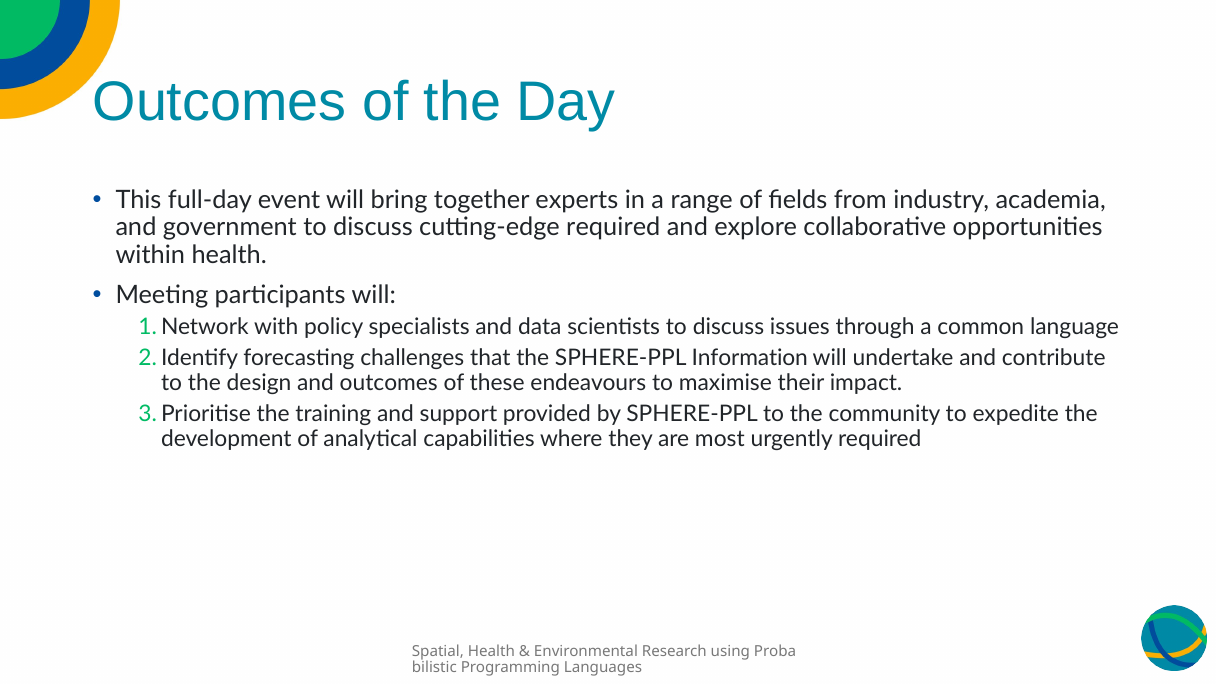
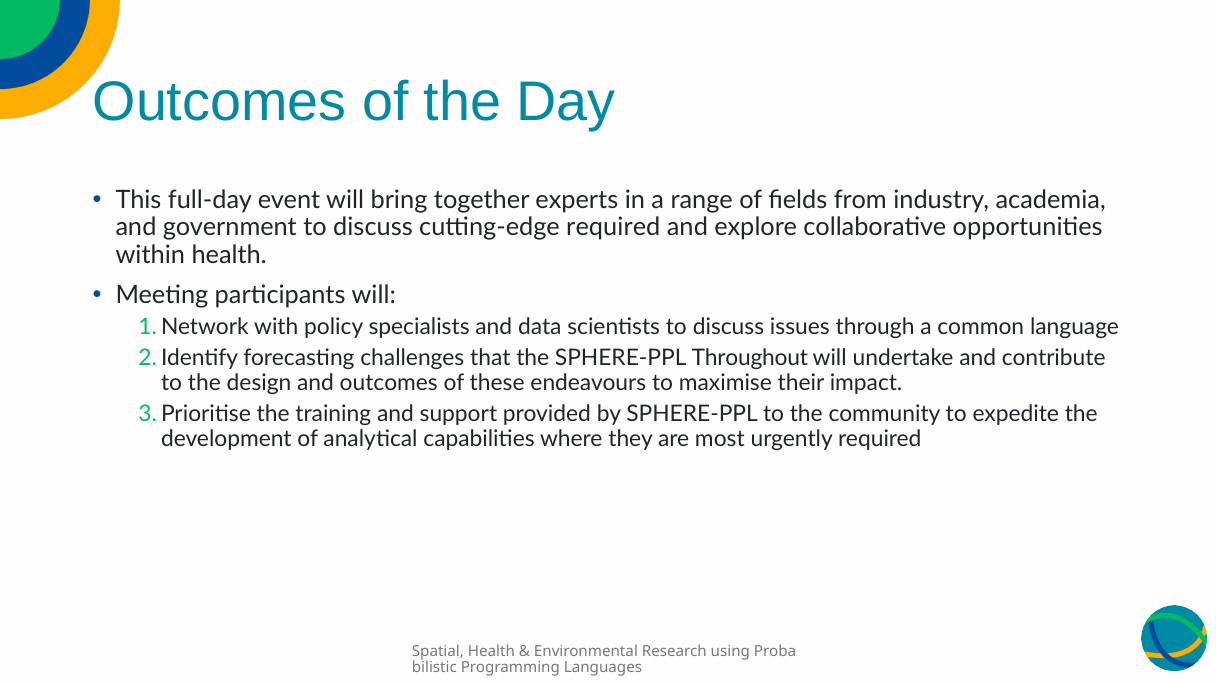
Information: Information -> Throughout
